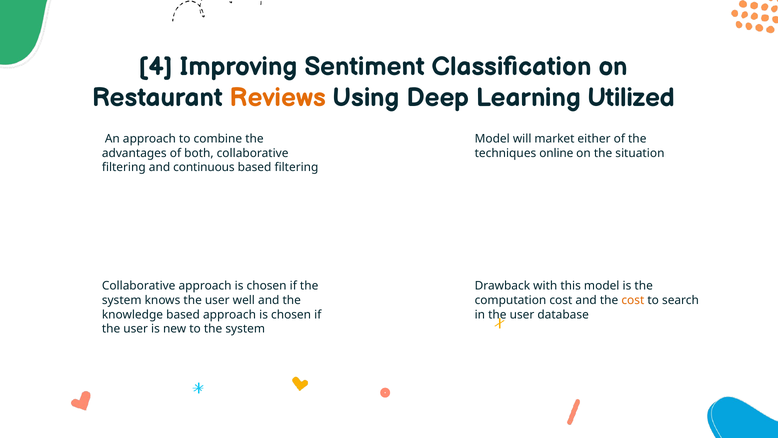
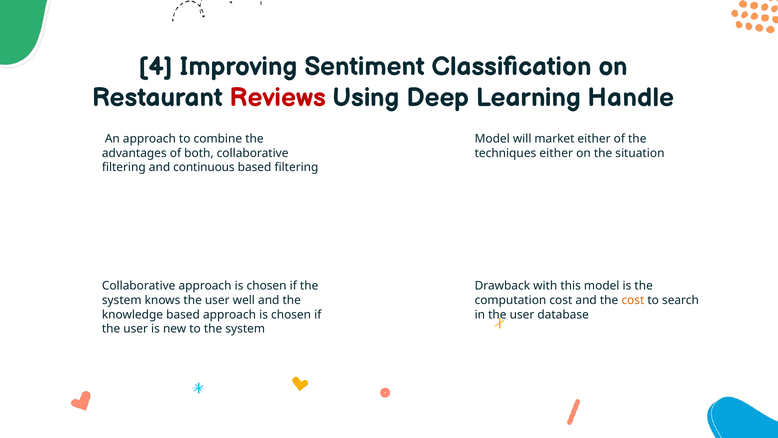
Reviews colour: orange -> red
Utilized: Utilized -> Handle
techniques online: online -> either
